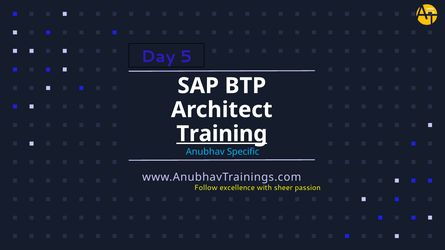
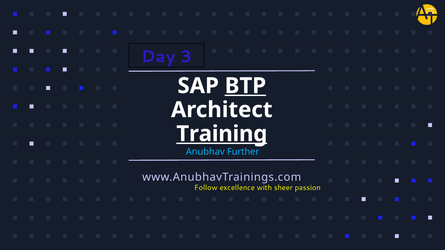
5: 5 -> 3
BTP underline: none -> present
Specific: Specific -> Further
